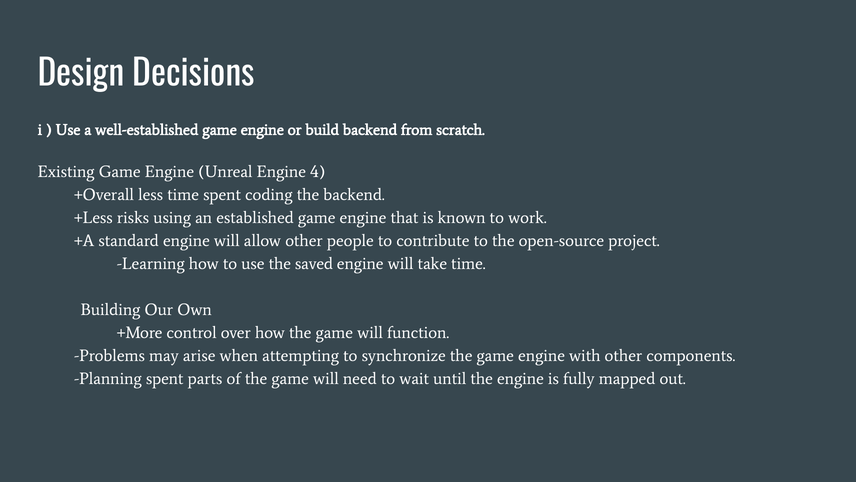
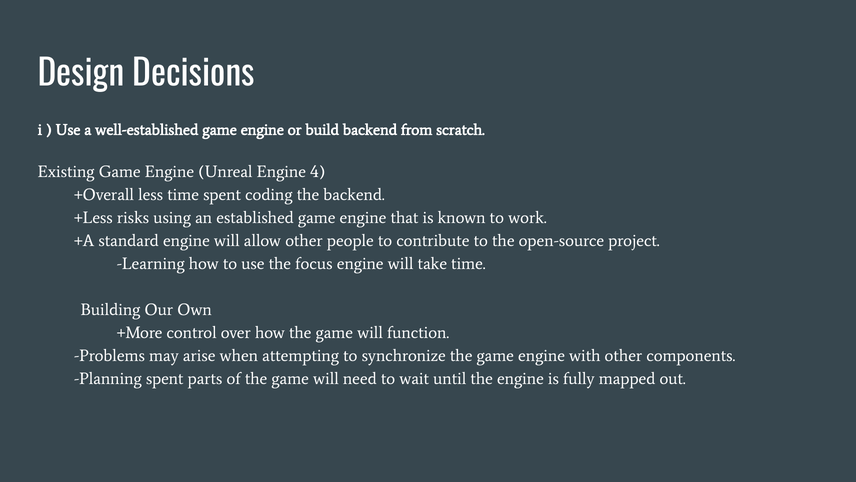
saved: saved -> focus
